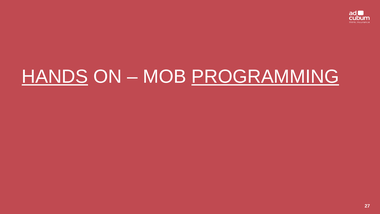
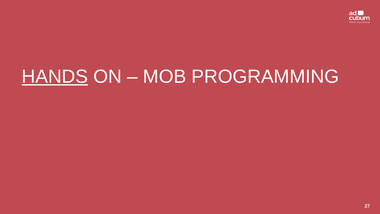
PROGRAMMING underline: present -> none
